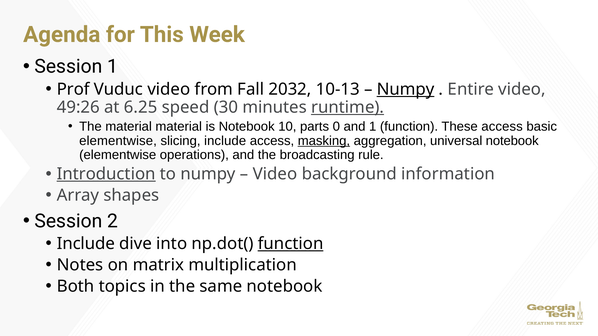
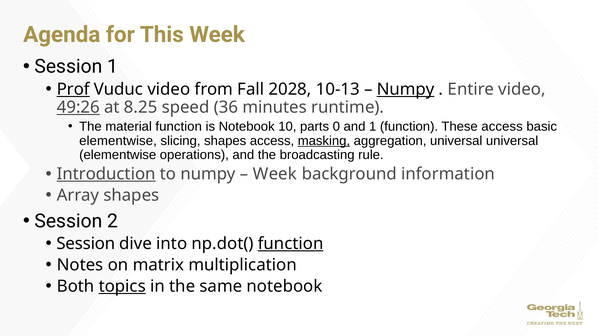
Prof underline: none -> present
2032: 2032 -> 2028
49:26 underline: none -> present
6.25: 6.25 -> 8.25
30: 30 -> 36
runtime underline: present -> none
material material: material -> function
slicing include: include -> shapes
universal notebook: notebook -> universal
Video at (275, 174): Video -> Week
Include at (86, 244): Include -> Session
topics underline: none -> present
